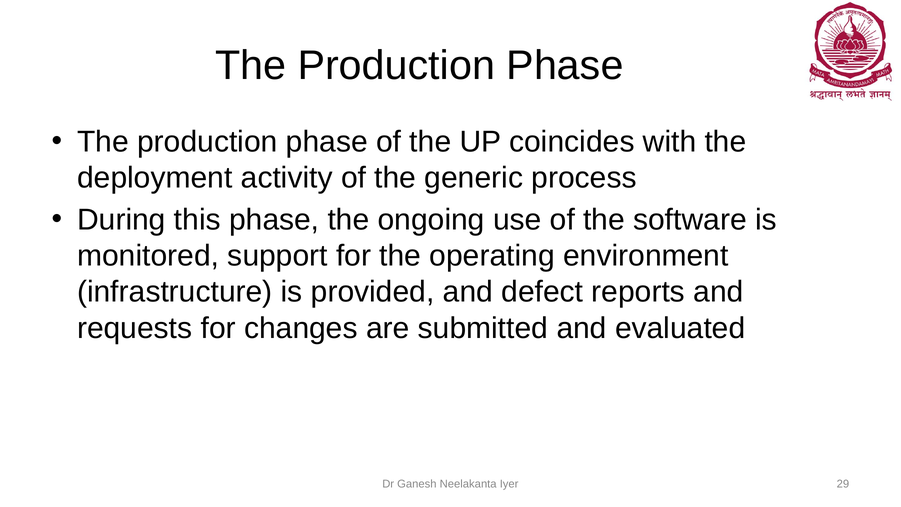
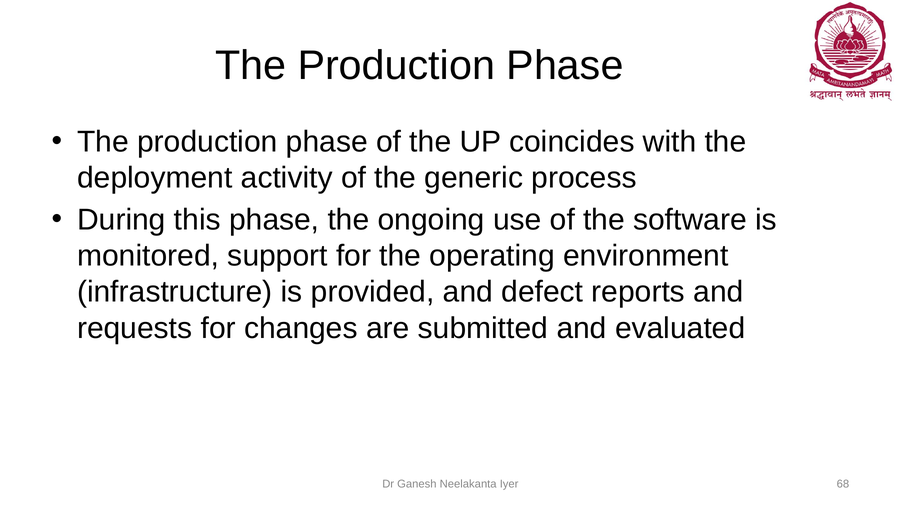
29: 29 -> 68
